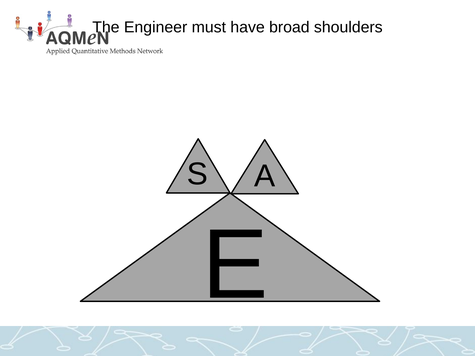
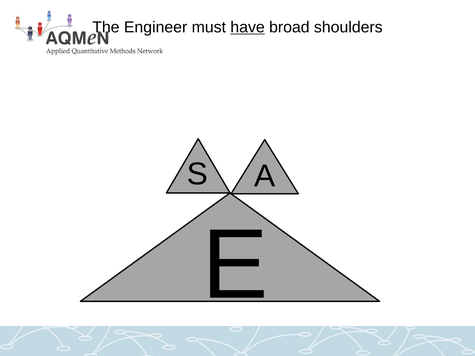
have underline: none -> present
